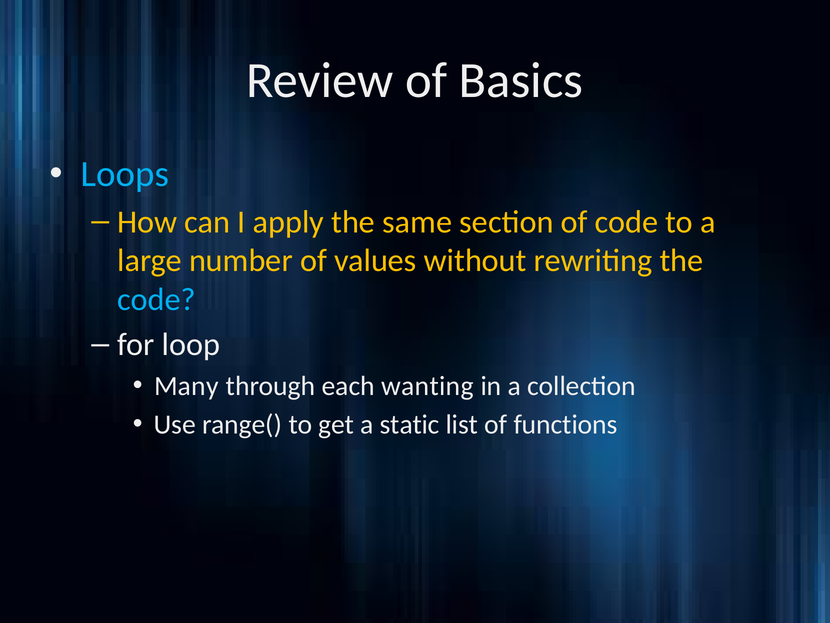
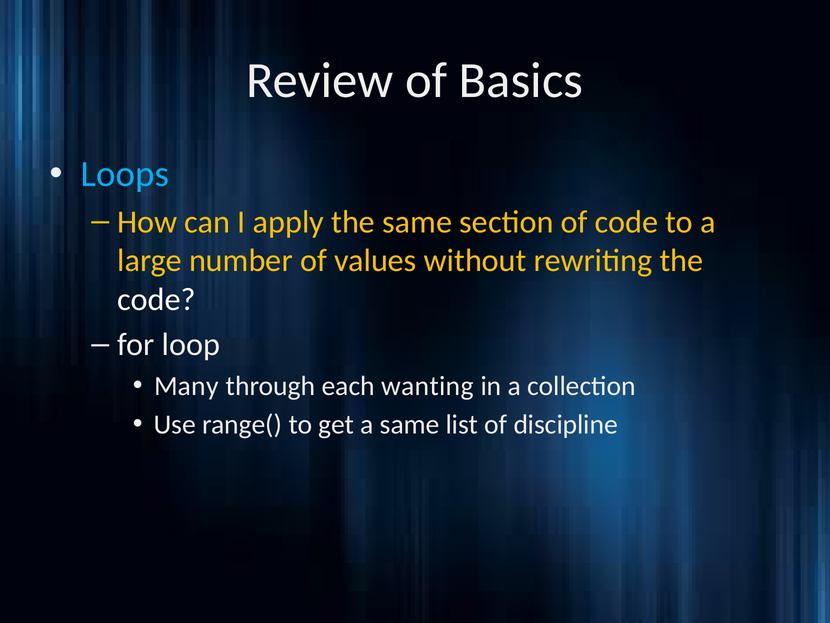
code at (156, 299) colour: light blue -> white
a static: static -> same
functions: functions -> discipline
